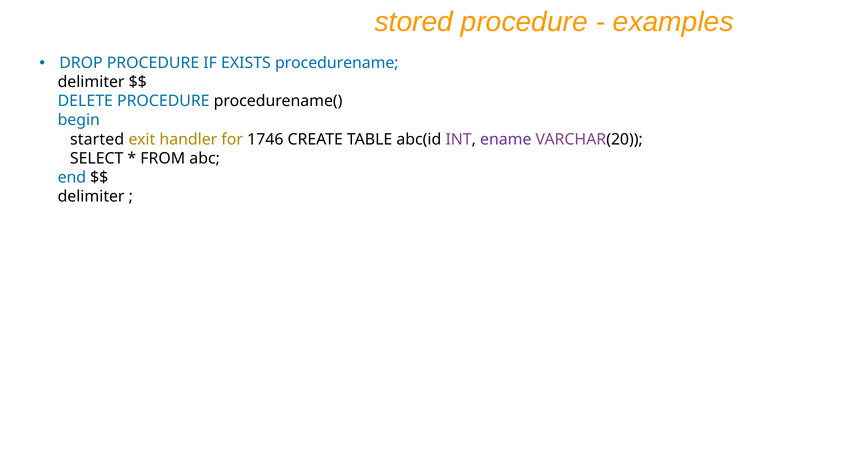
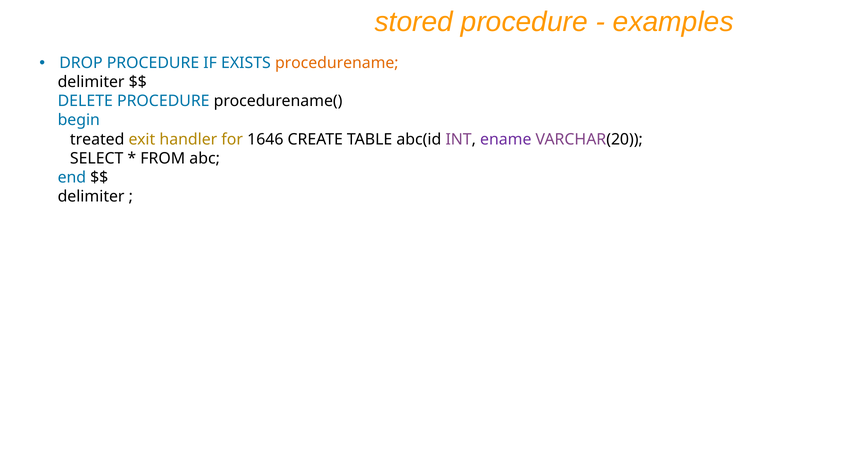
procedurename colour: blue -> orange
started: started -> treated
1746: 1746 -> 1646
